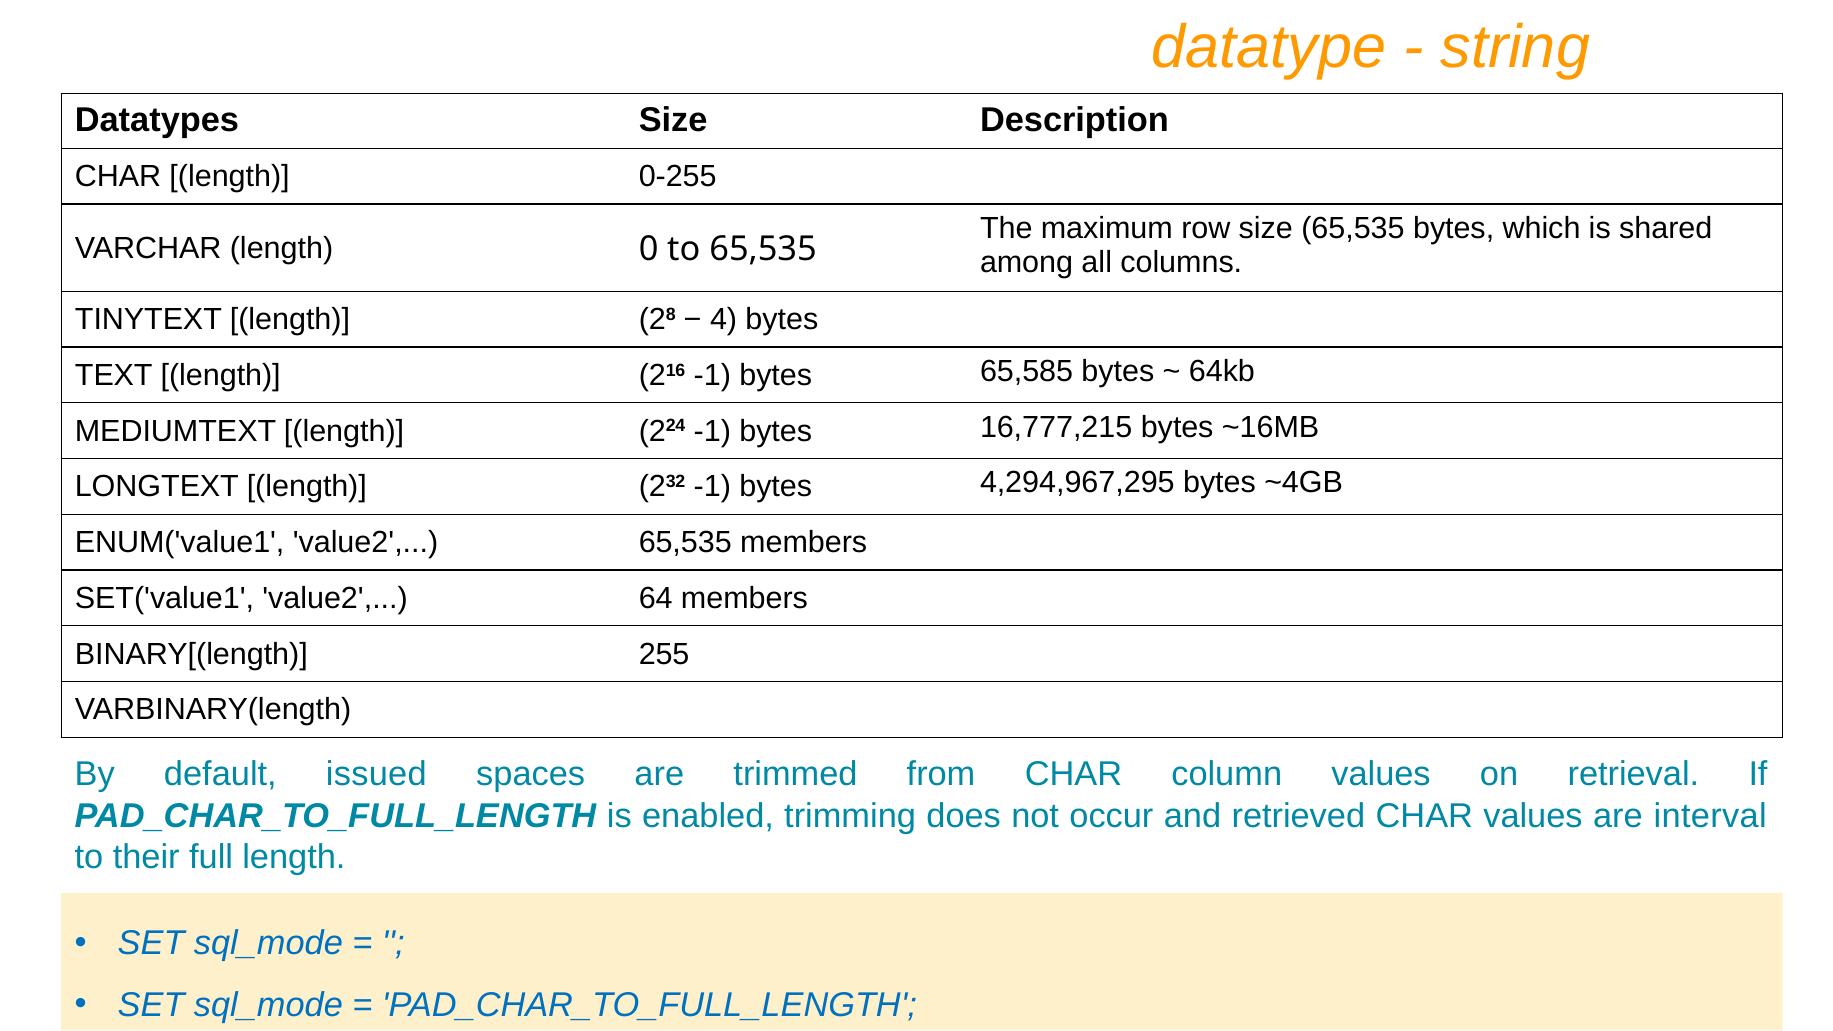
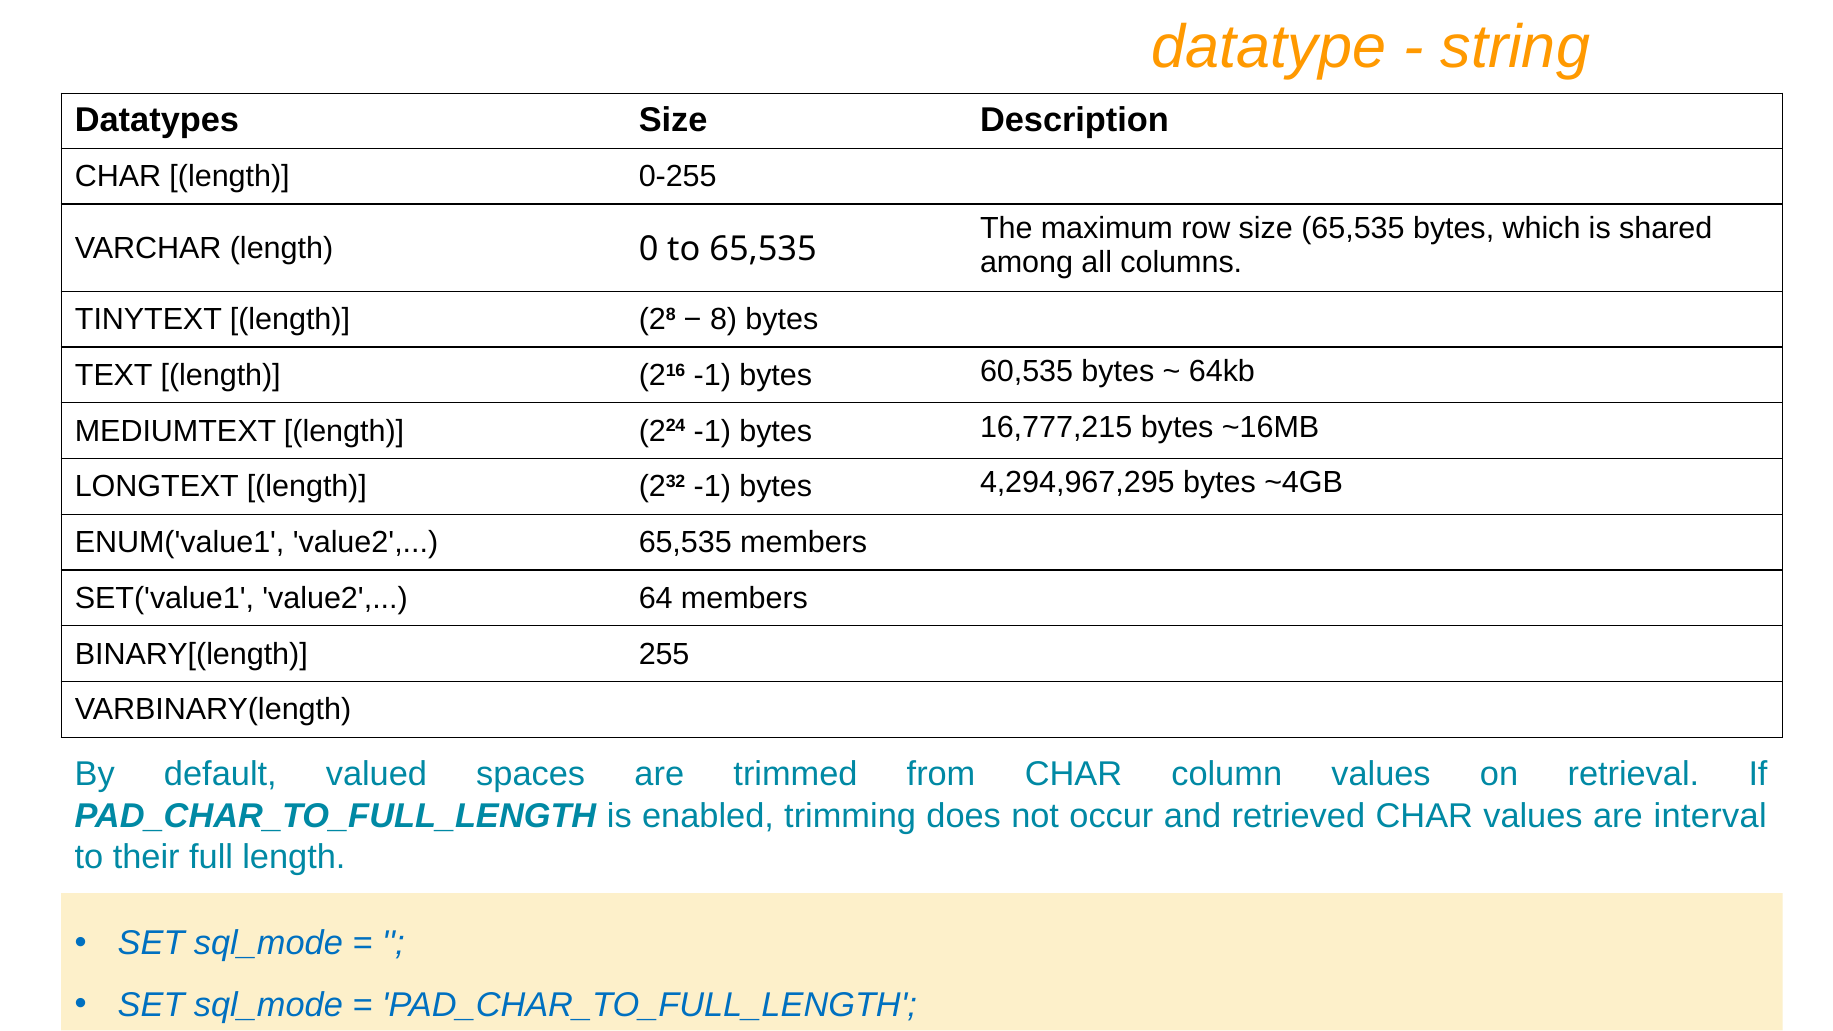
4: 4 -> 8
65,585: 65,585 -> 60,535
issued: issued -> valued
